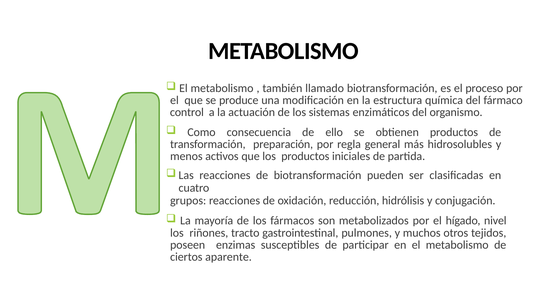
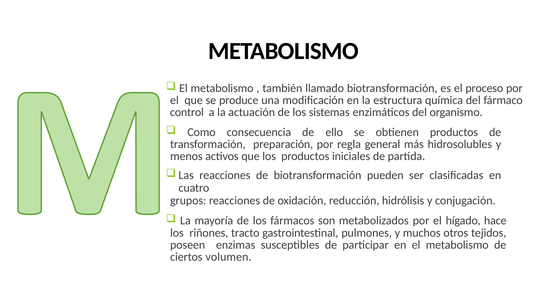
nivel: nivel -> hace
aparente: aparente -> volumen
